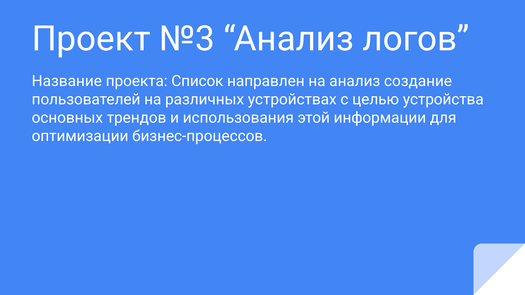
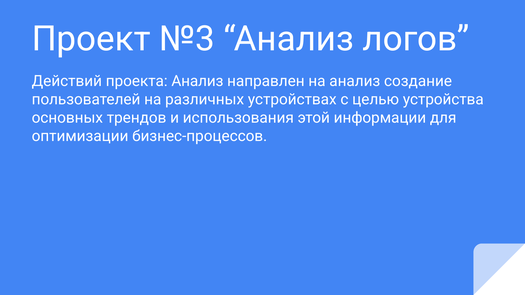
Название: Название -> Действий
проекта Список: Список -> Анализ
